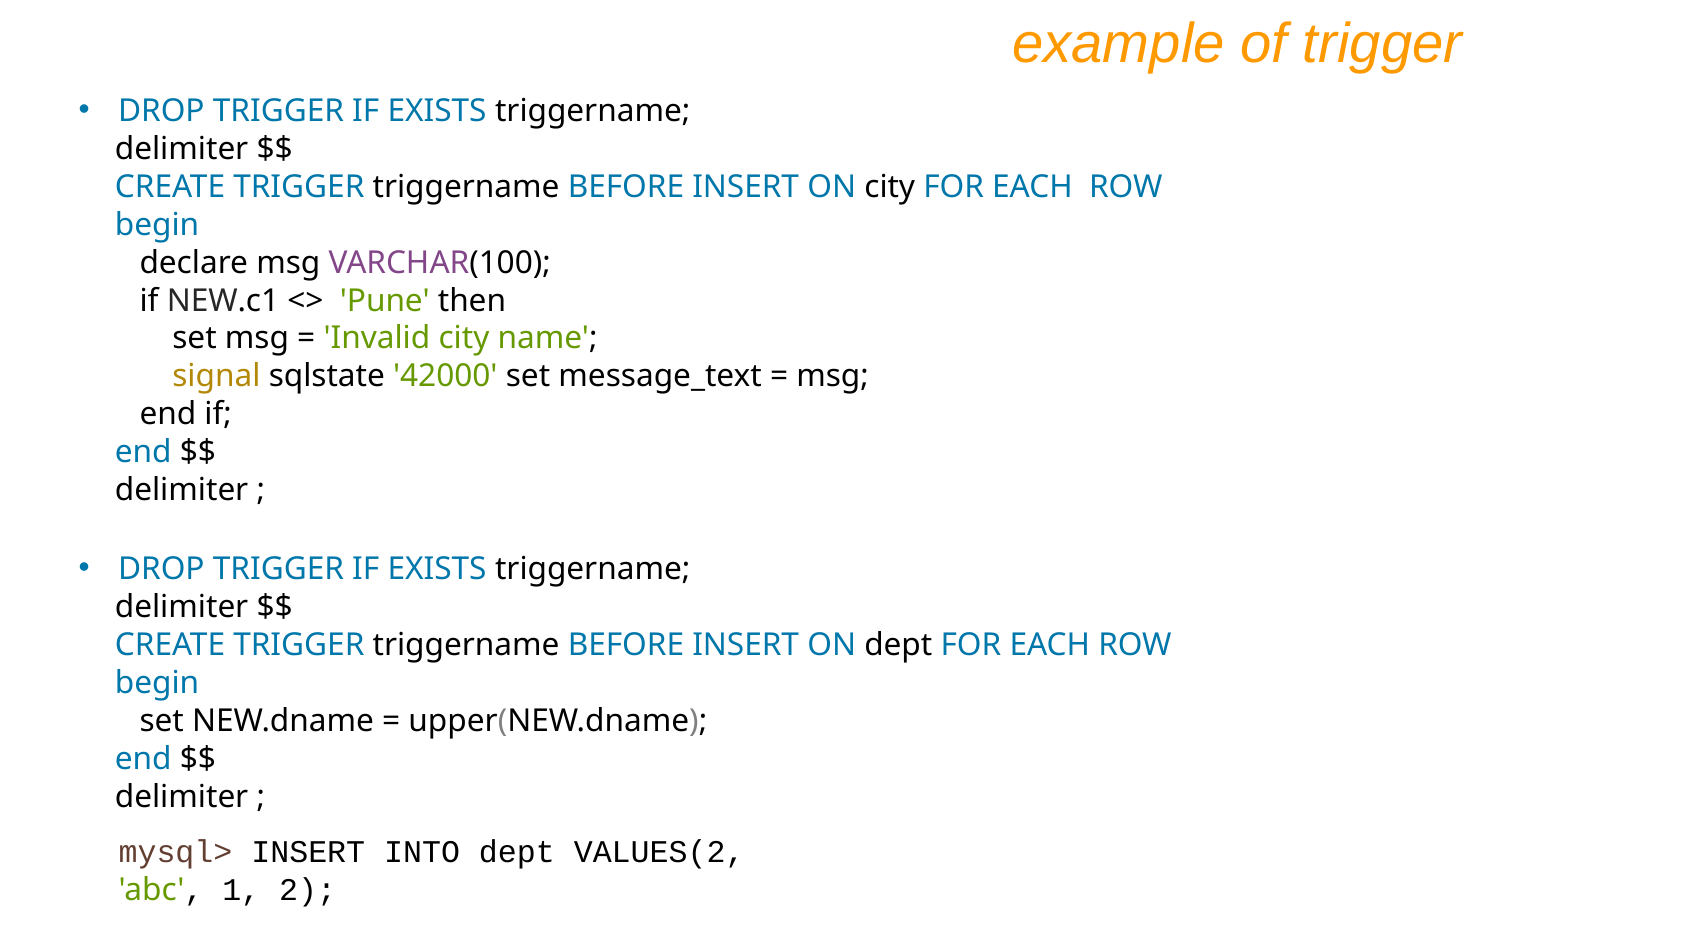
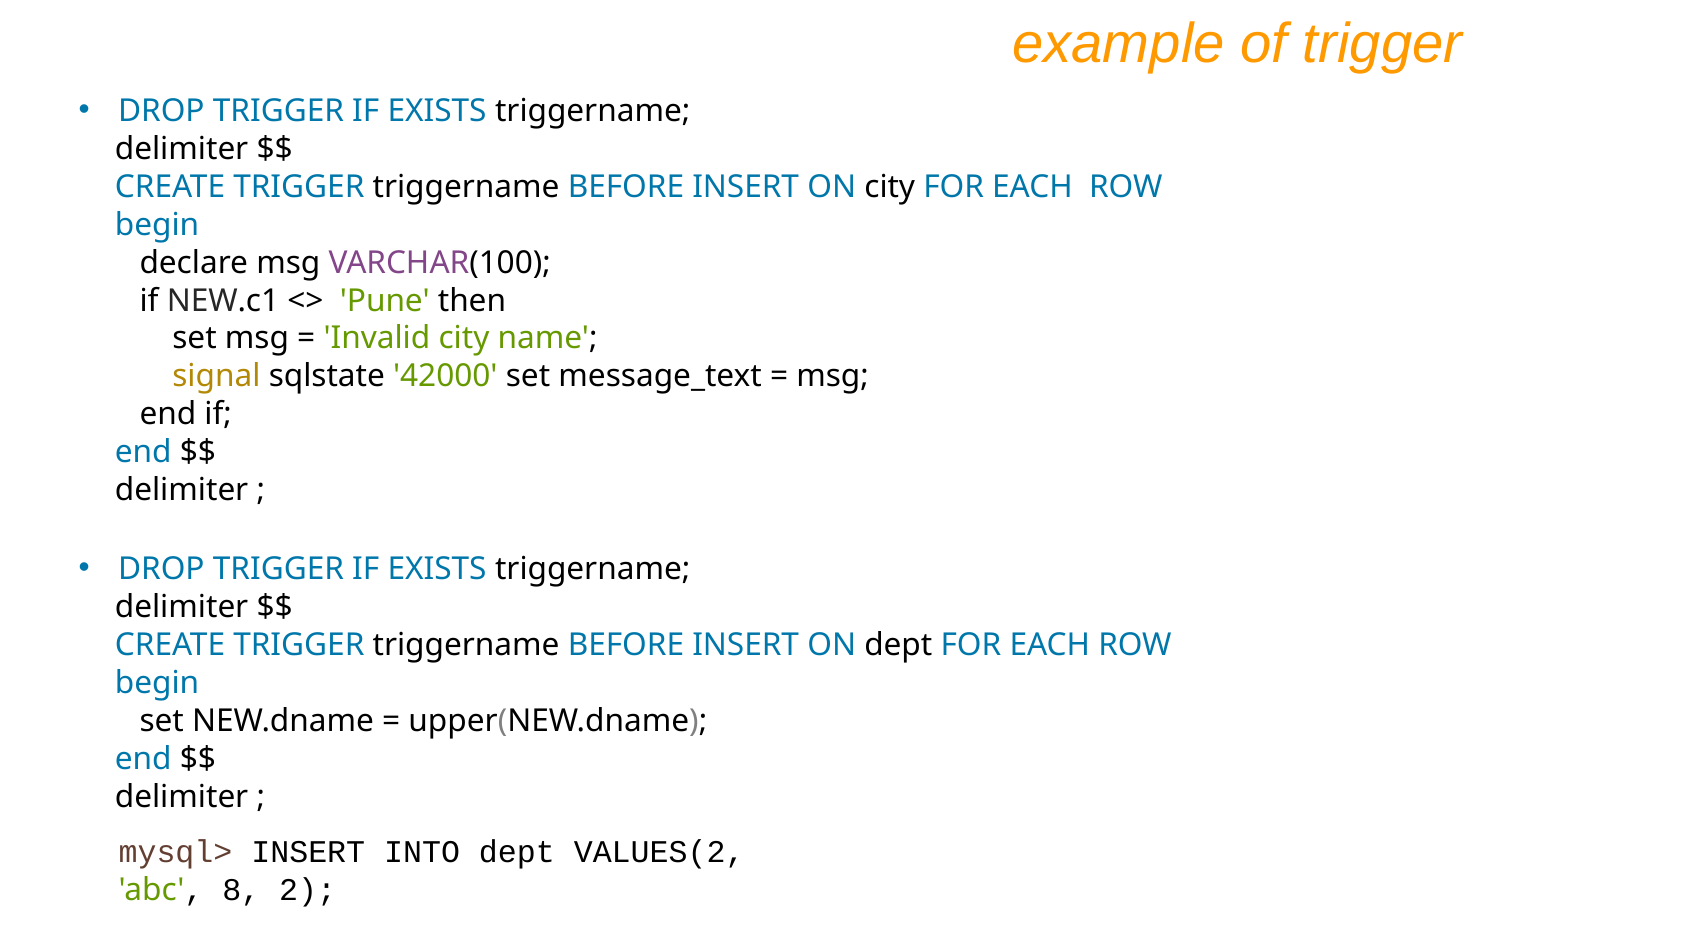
1: 1 -> 8
